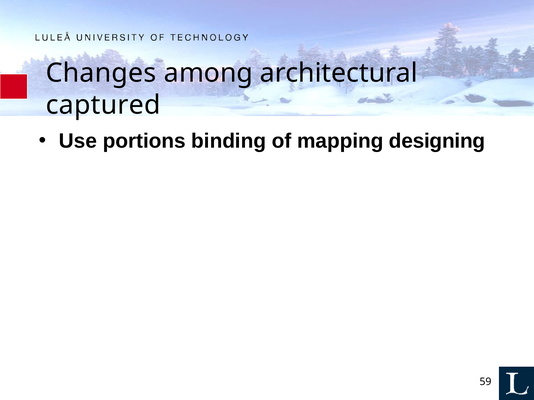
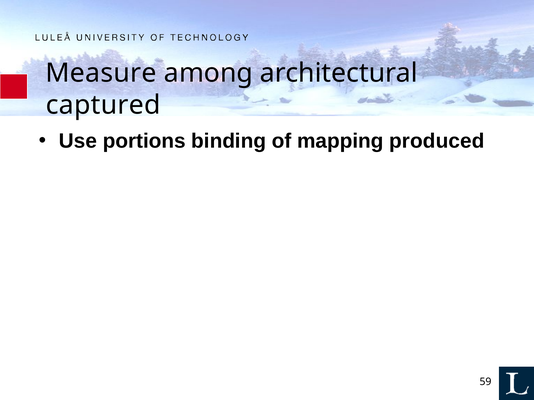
Changes: Changes -> Measure
designing: designing -> produced
